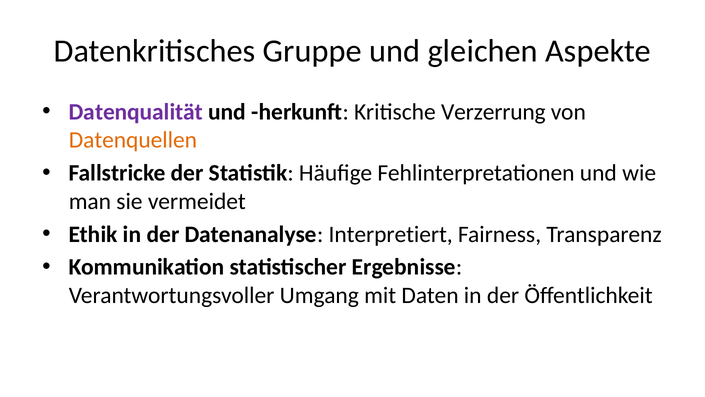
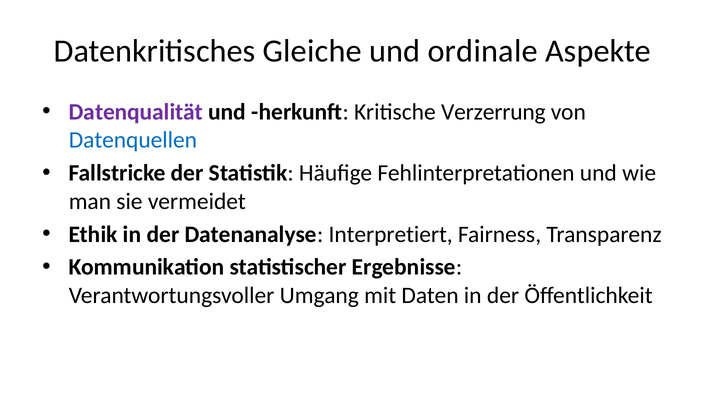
Gruppe: Gruppe -> Gleiche
gleichen: gleichen -> ordinale
Datenquellen colour: orange -> blue
